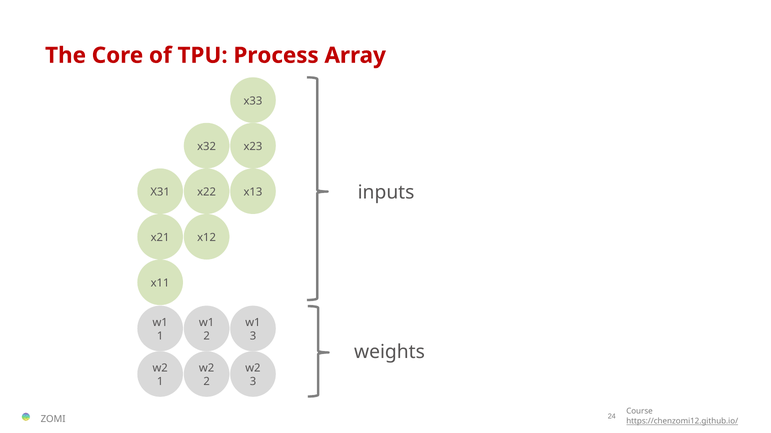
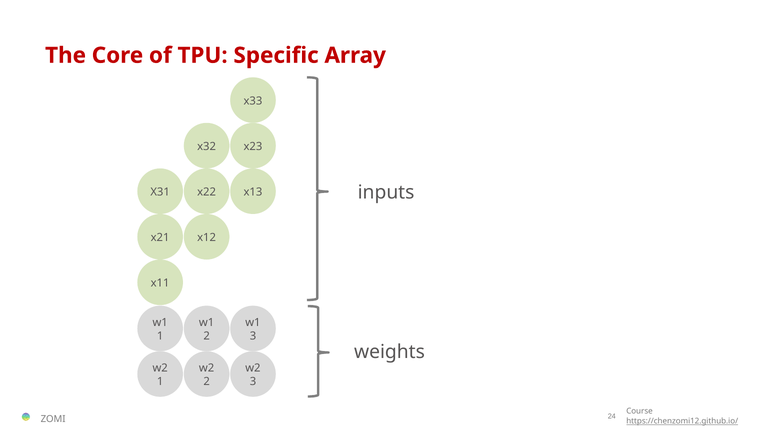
Process: Process -> Specific
